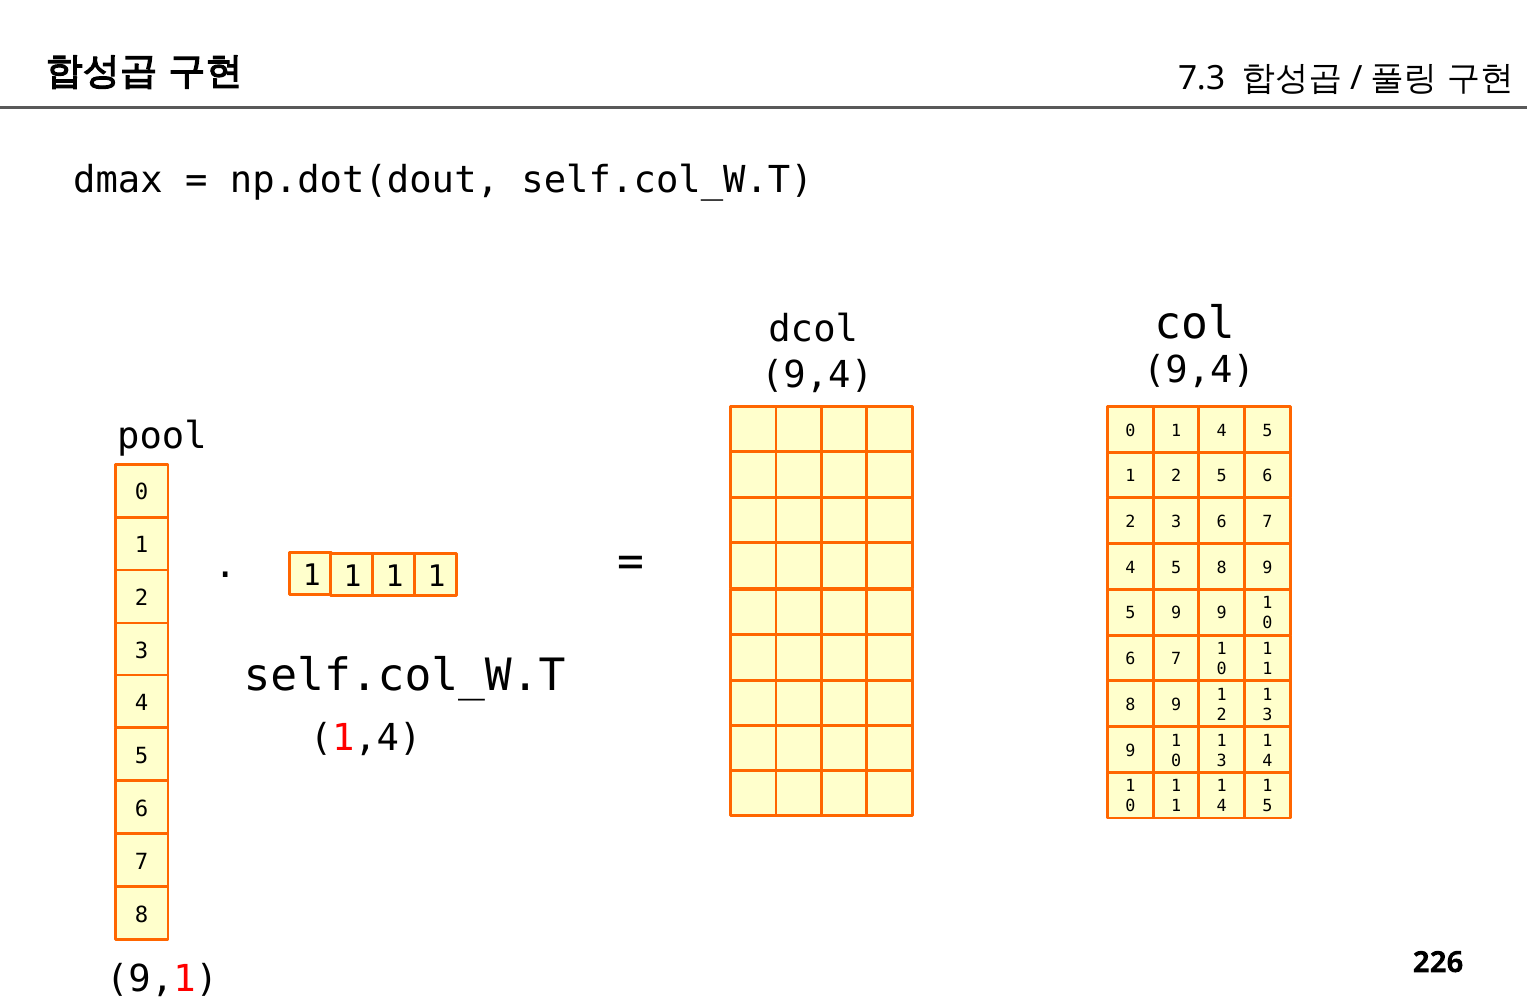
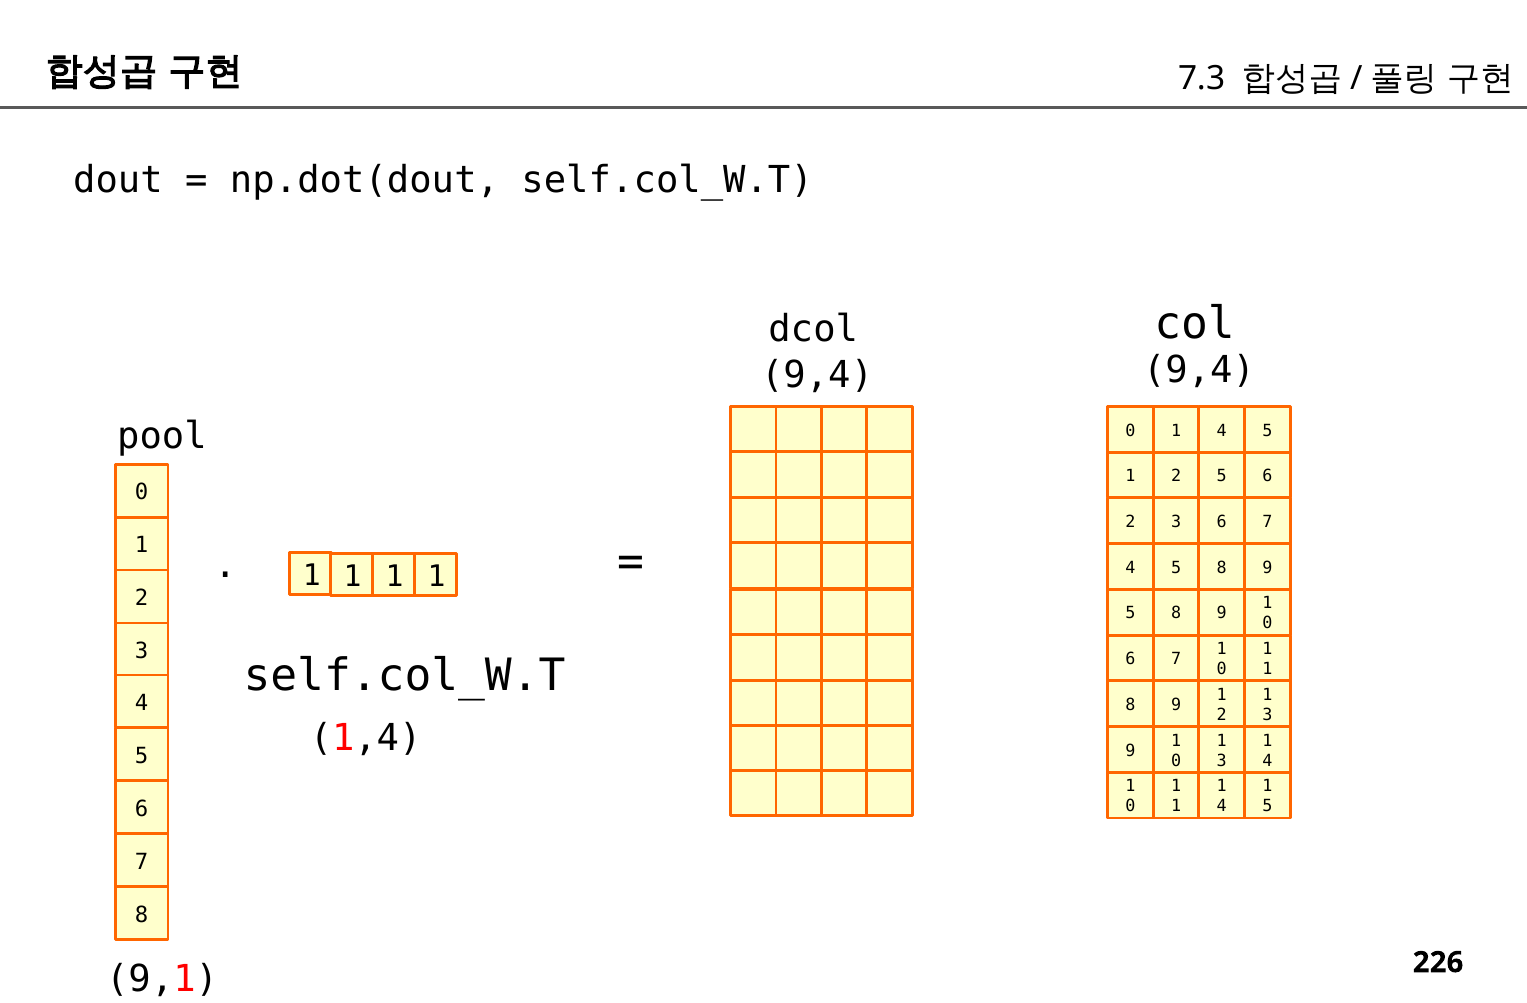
dmax: dmax -> dout
9 at (1176, 613): 9 -> 8
